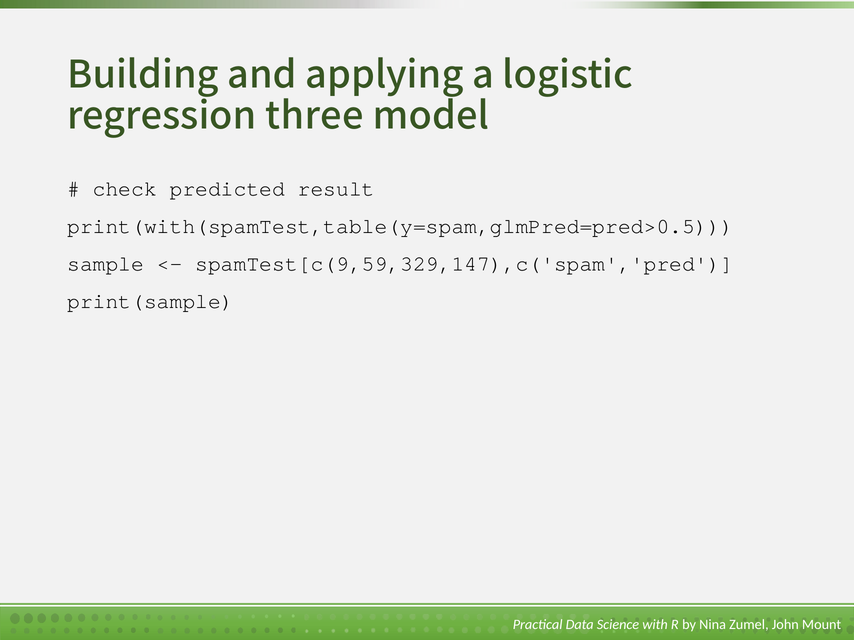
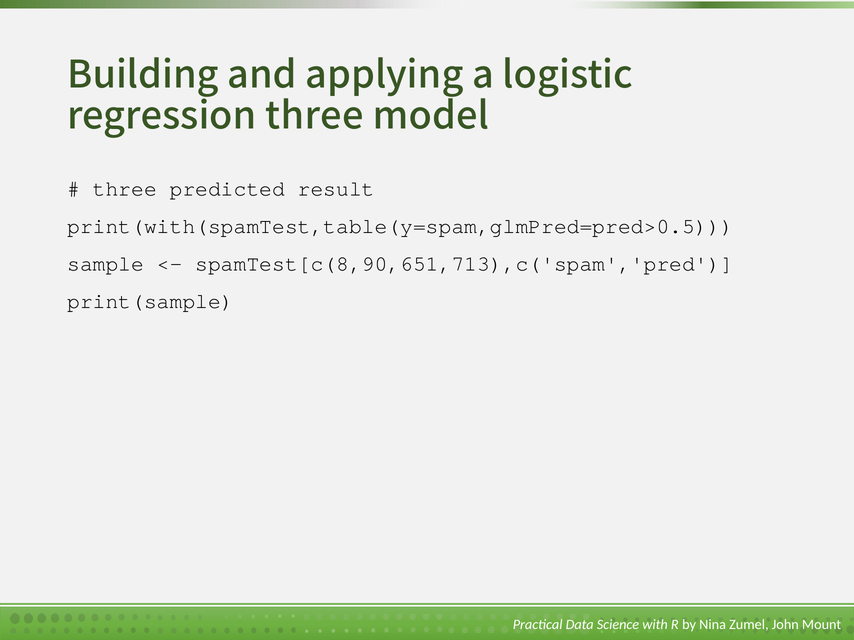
check at (125, 189): check -> three
spamTest[c(9,59,329,147),c('spam','pred: spamTest[c(9,59,329,147),c('spam','pred -> spamTest[c(8,90,651,713),c('spam','pred
